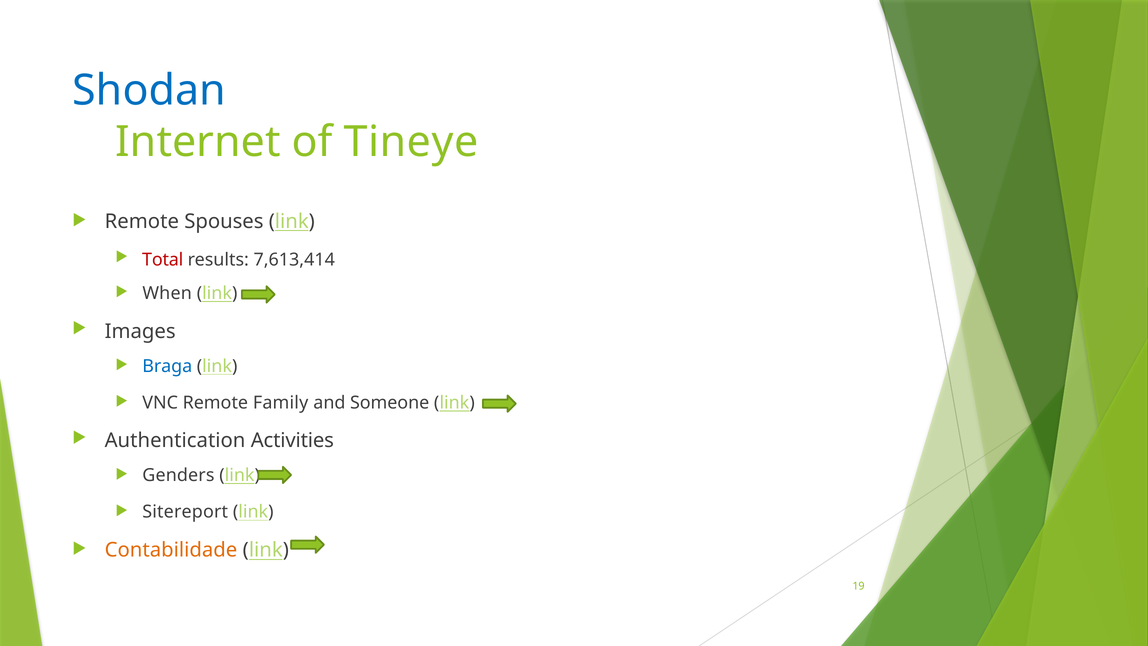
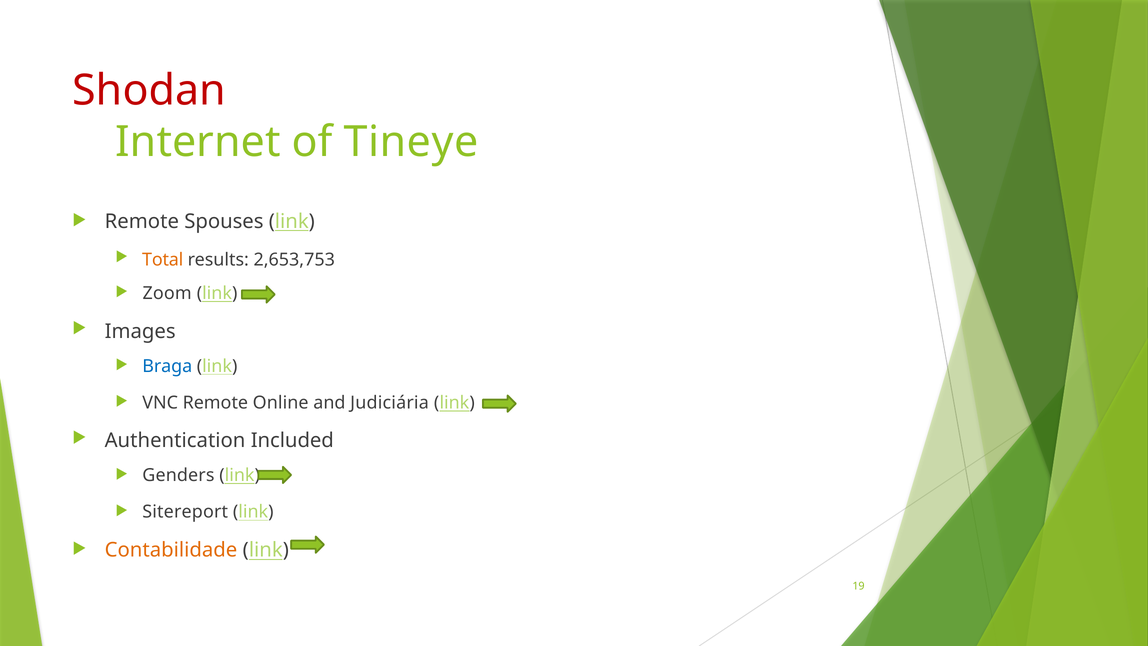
Shodan colour: blue -> red
Total colour: red -> orange
7,613,414: 7,613,414 -> 2,653,753
When: When -> Zoom
Family: Family -> Online
Someone: Someone -> Judiciária
Activities: Activities -> Included
